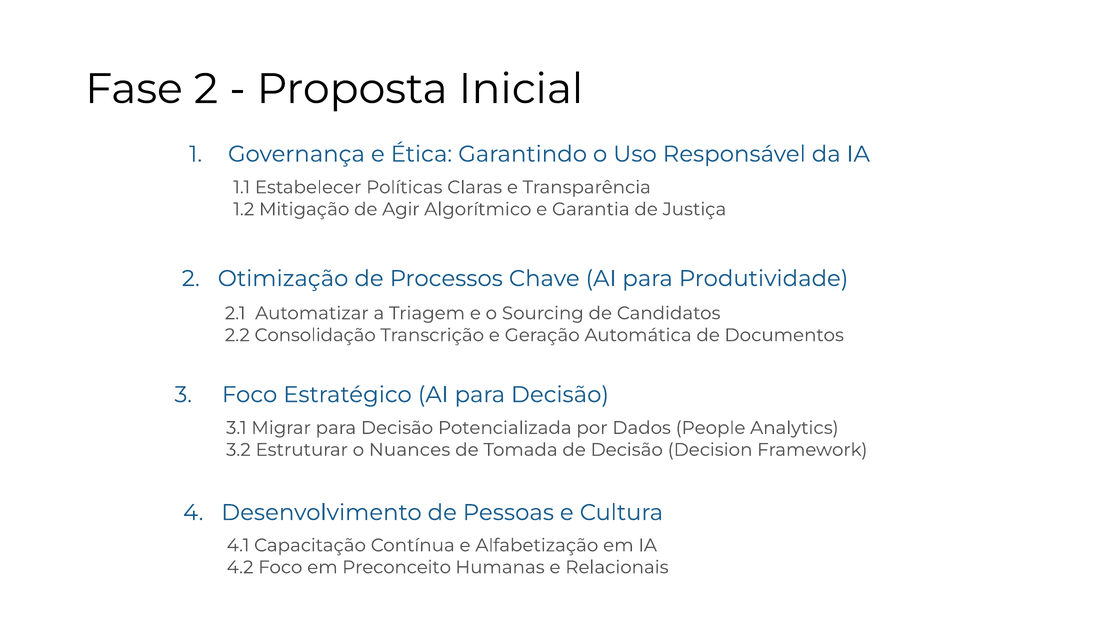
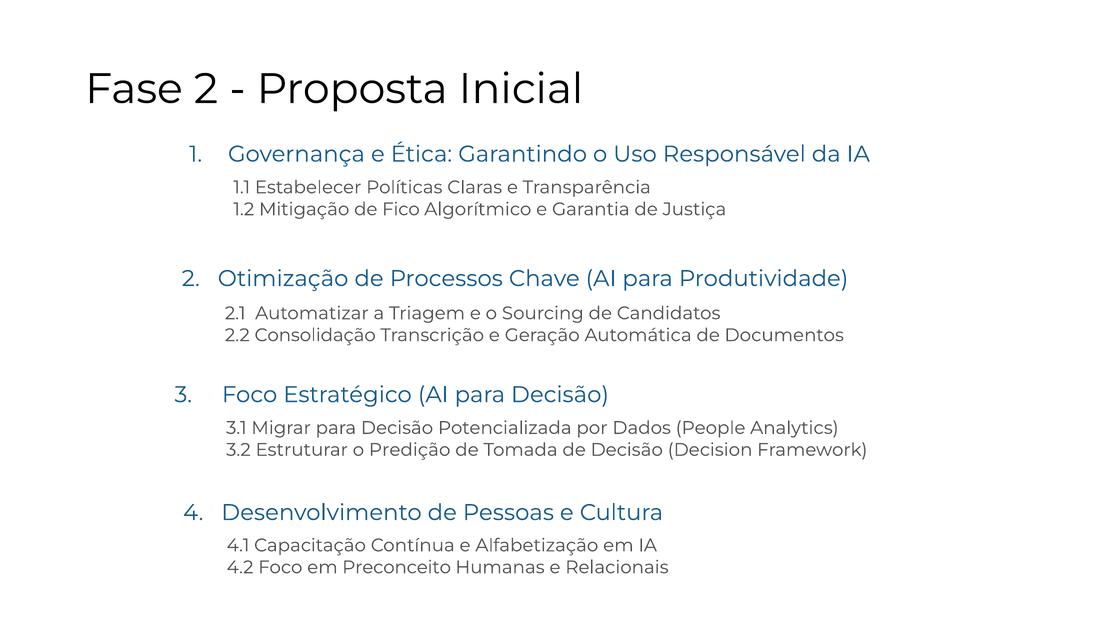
Agir: Agir -> Fico
Nuances: Nuances -> Predição
